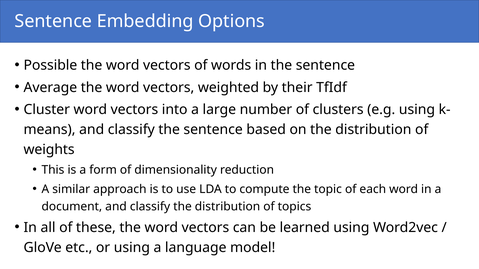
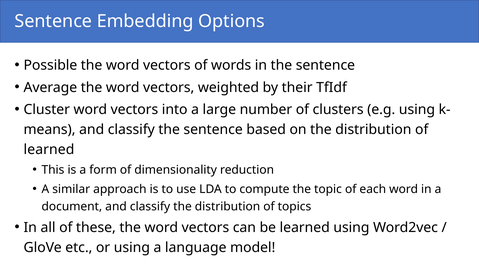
weights at (49, 150): weights -> learned
